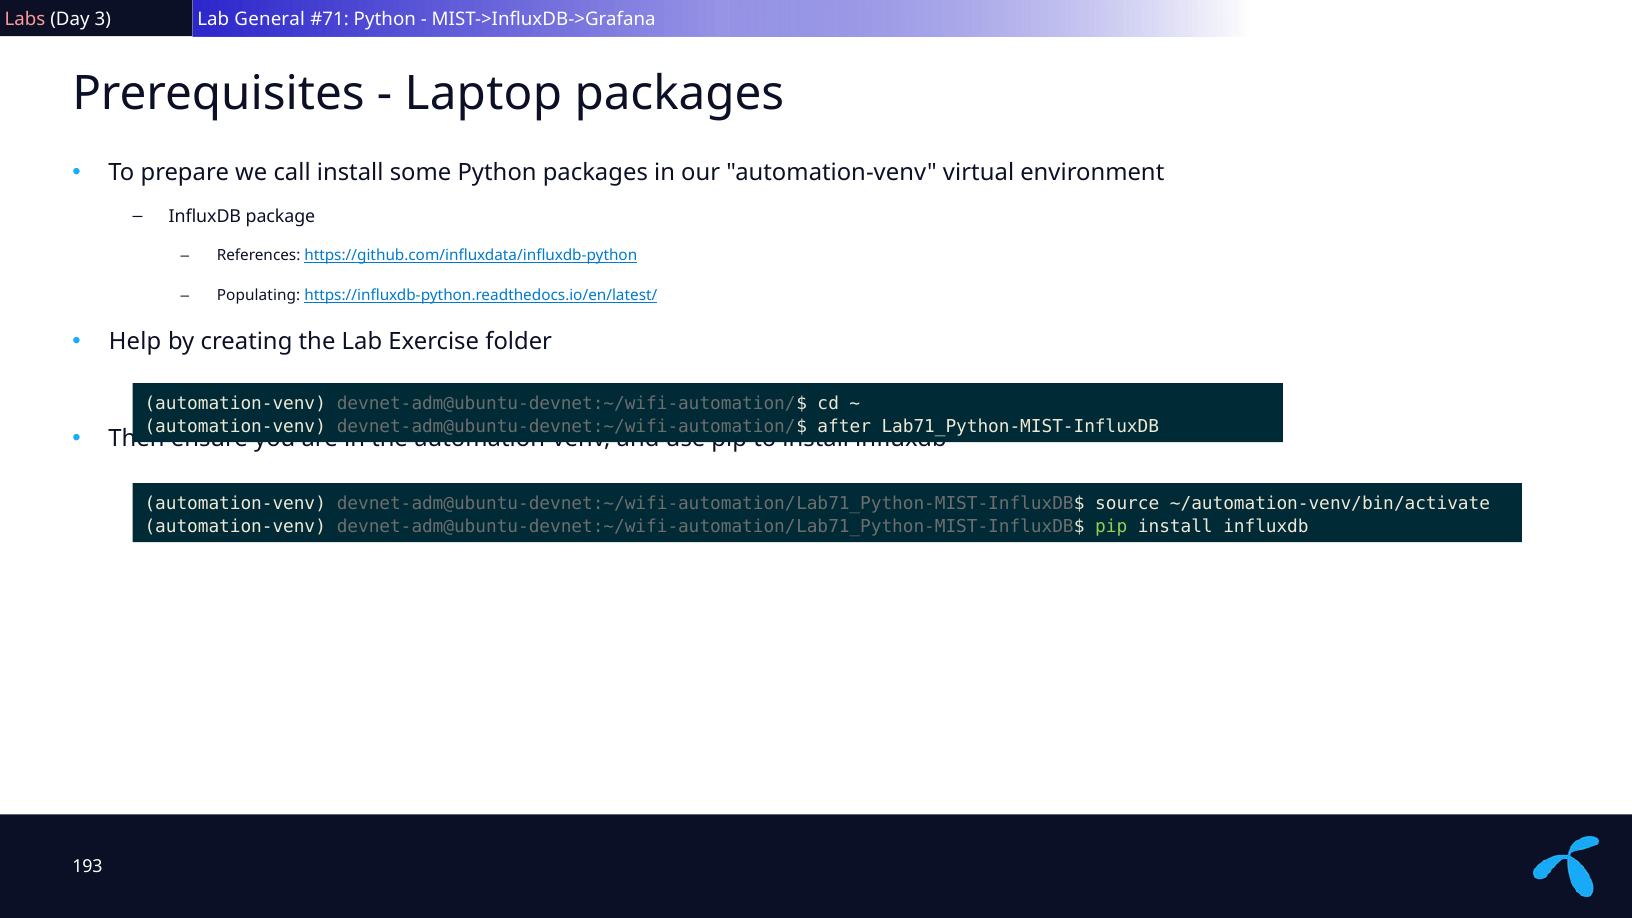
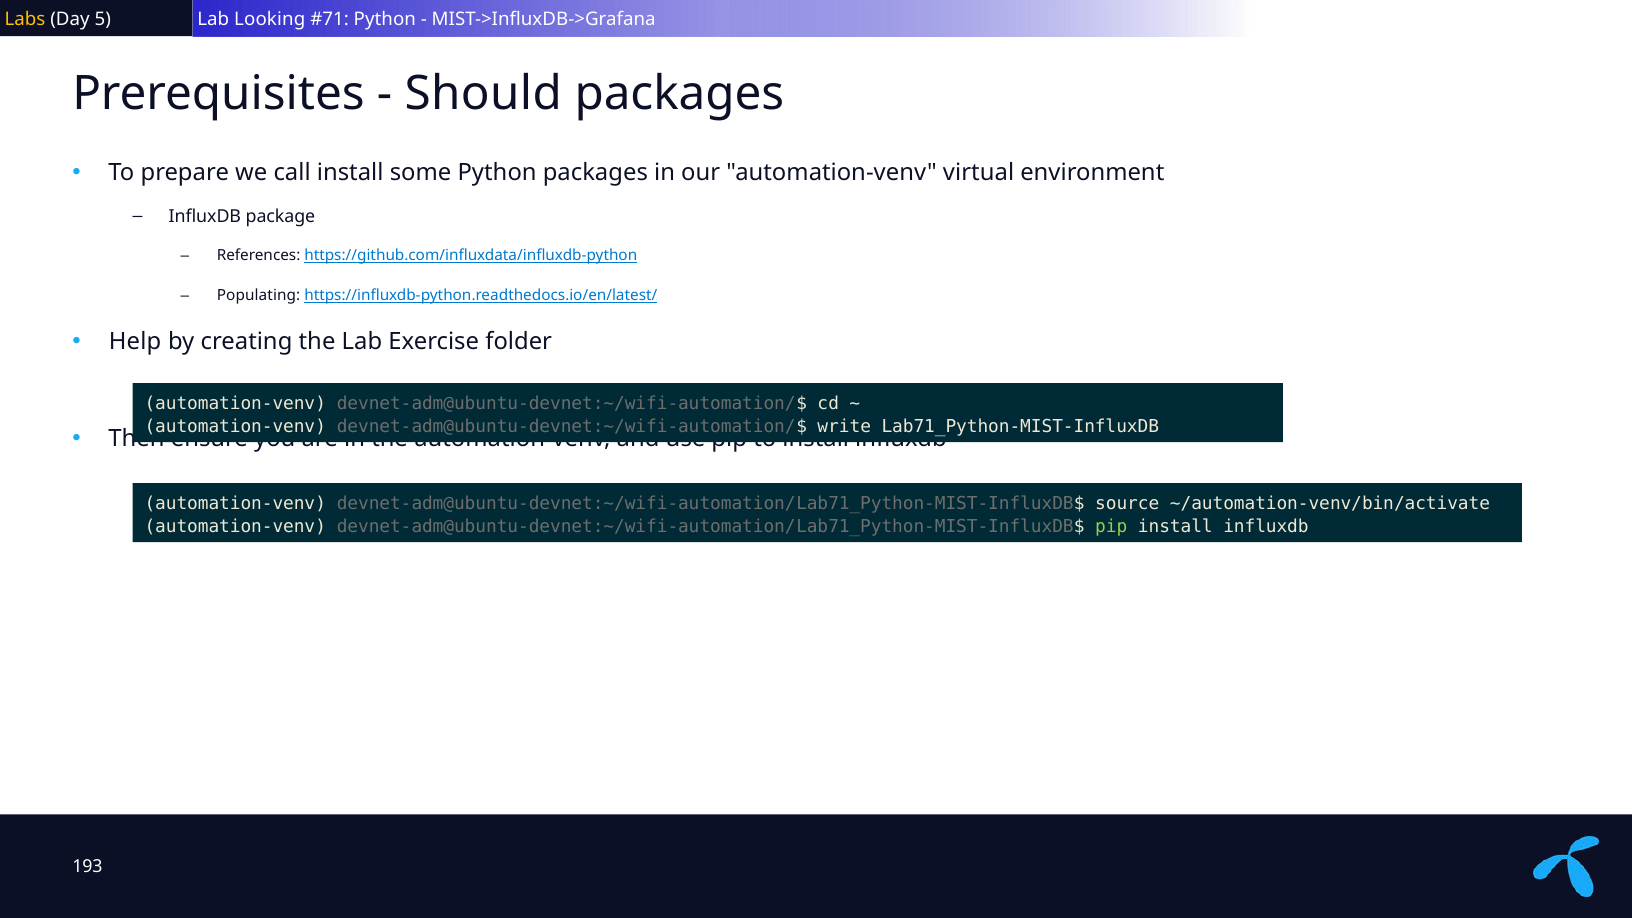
Labs colour: pink -> yellow
3: 3 -> 5
General: General -> Looking
Laptop: Laptop -> Should
after: after -> write
